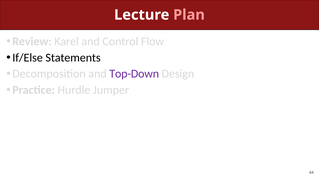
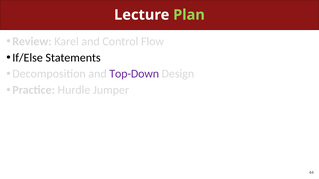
Plan colour: pink -> light green
